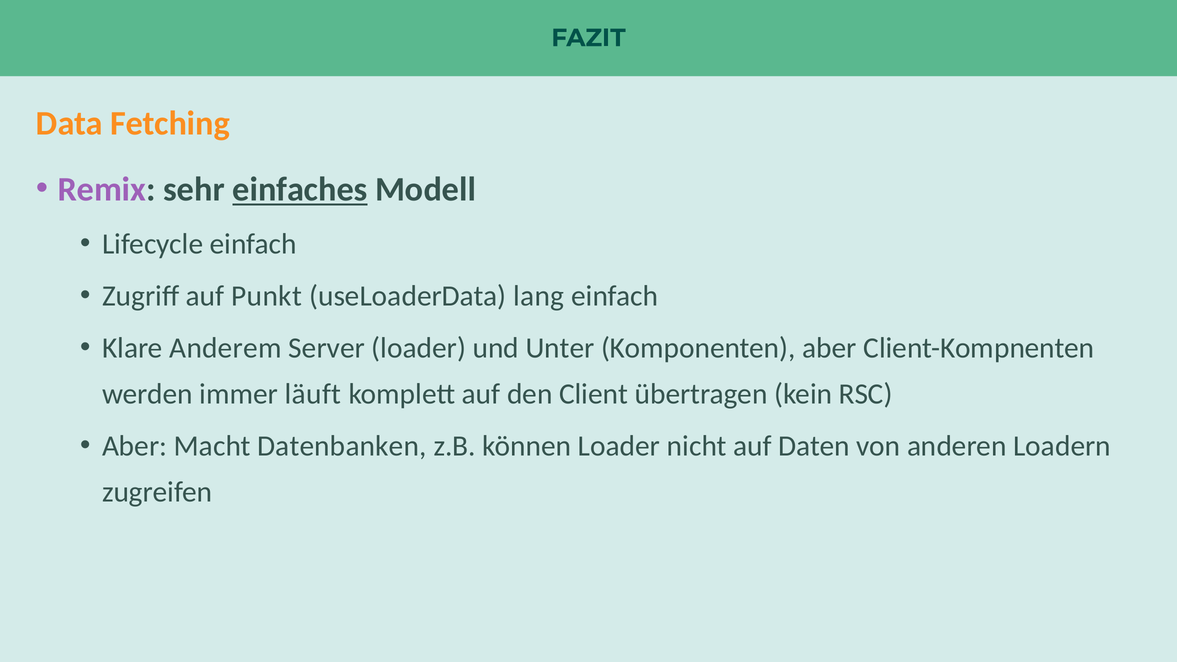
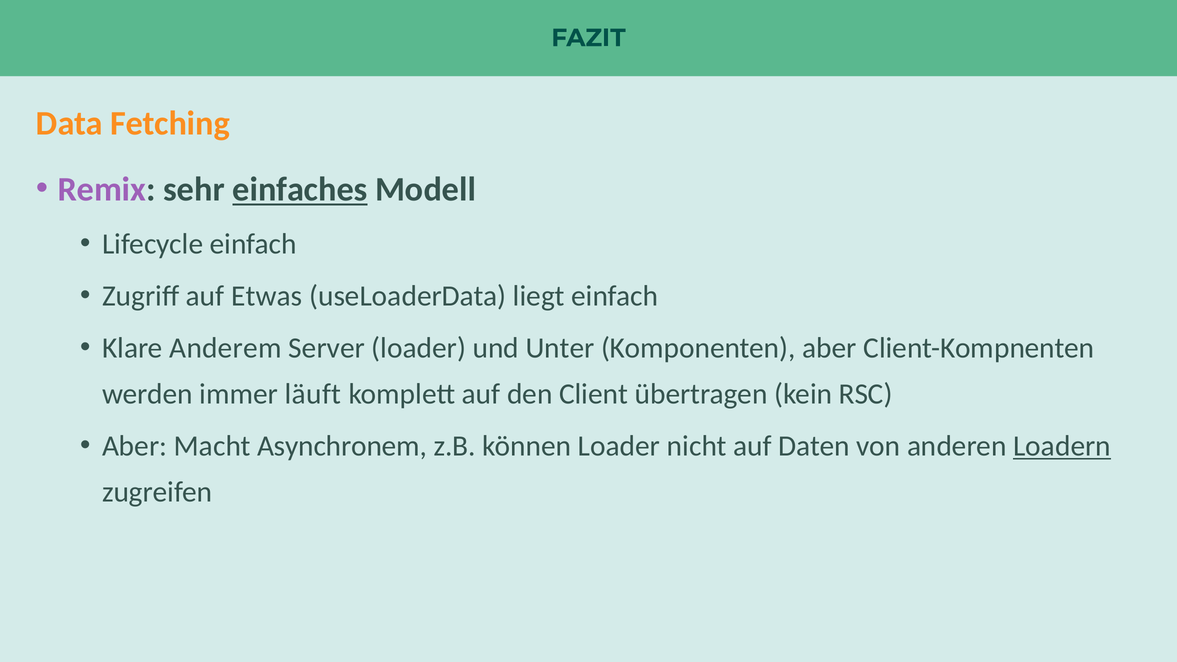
Punkt: Punkt -> Etwas
lang: lang -> liegt
Datenbanken: Datenbanken -> Asynchronem
Loadern underline: none -> present
